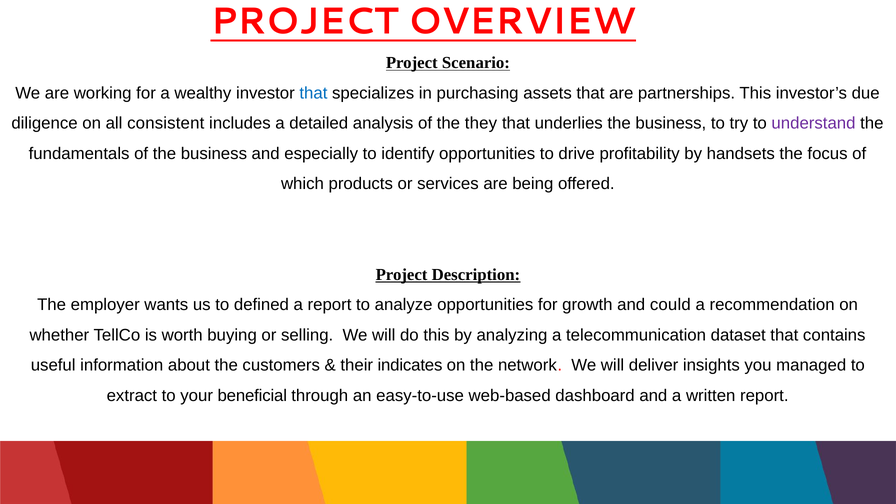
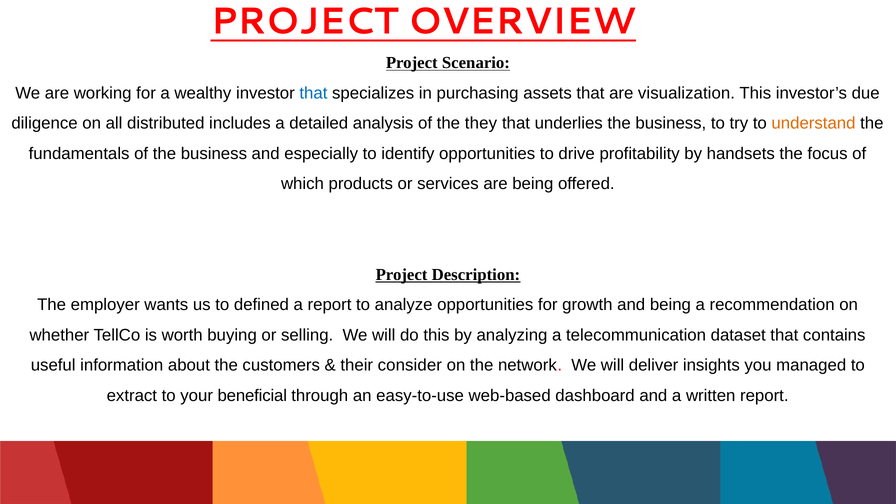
partnerships: partnerships -> visualization
consistent: consistent -> distributed
understand colour: purple -> orange
and could: could -> being
indicates: indicates -> consider
